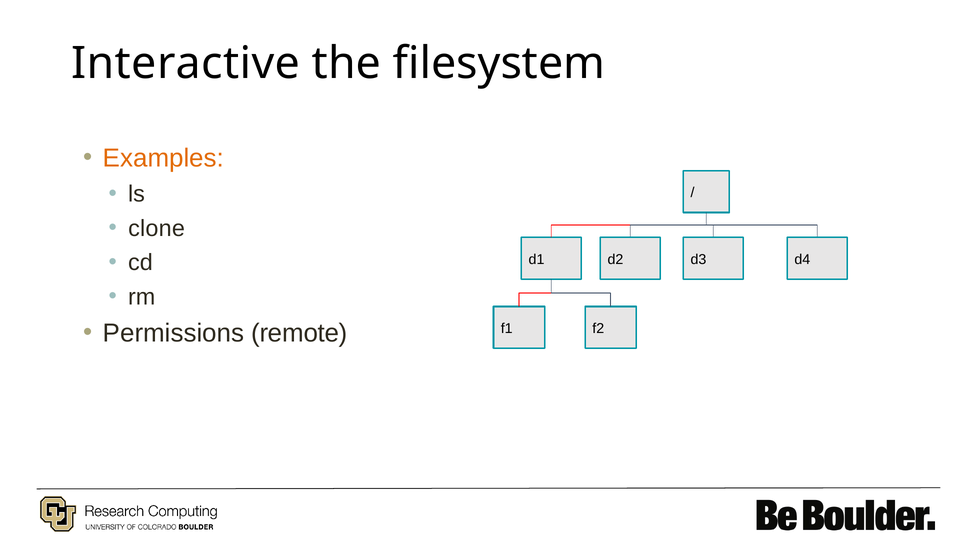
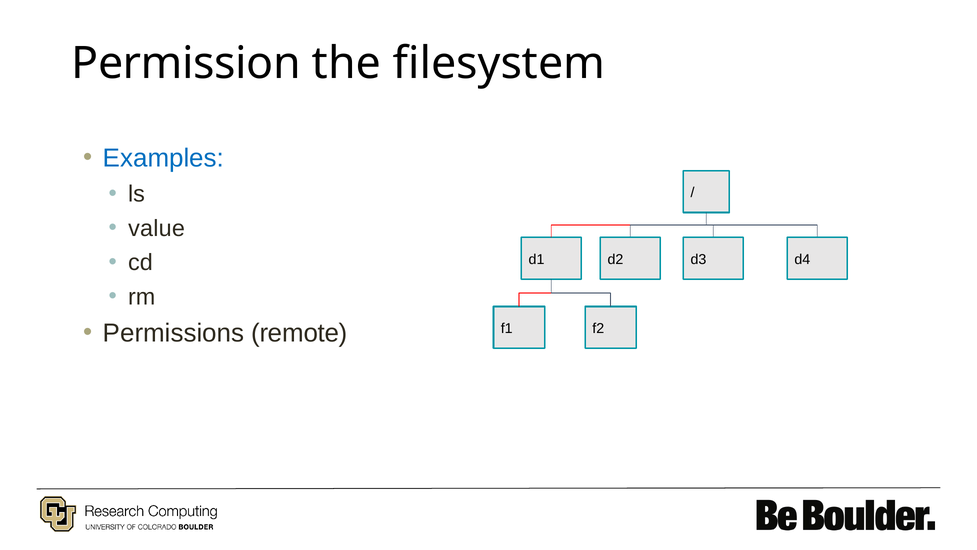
Interactive: Interactive -> Permission
Examples colour: orange -> blue
clone: clone -> value
